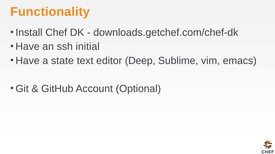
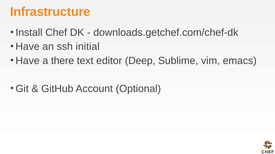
Functionality: Functionality -> Infrastructure
state: state -> there
